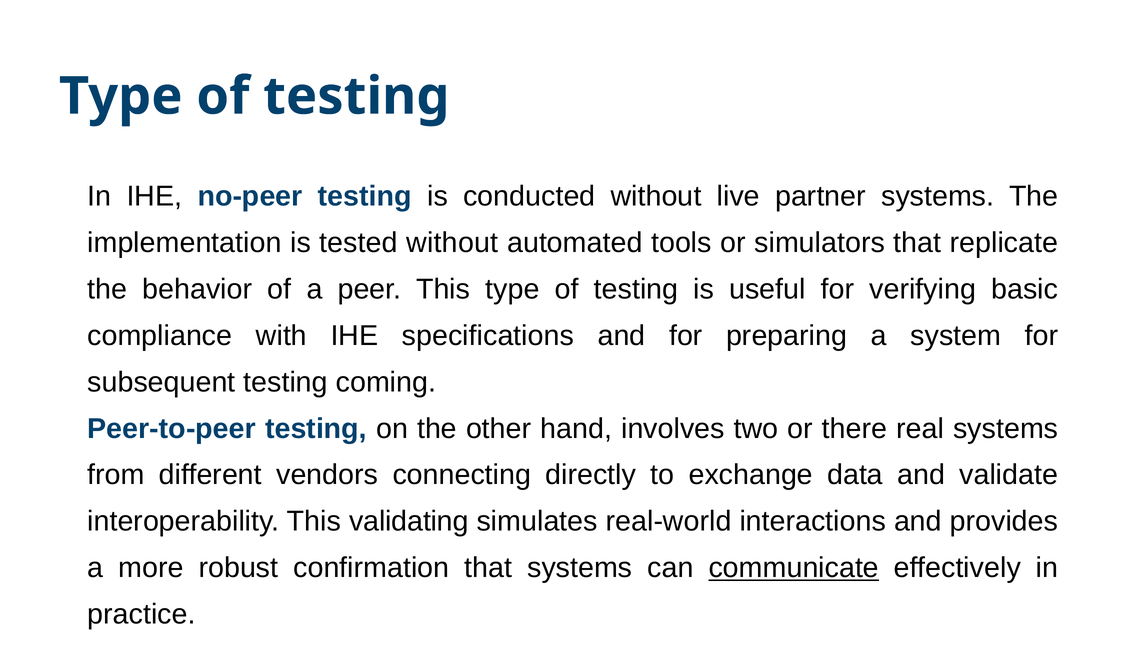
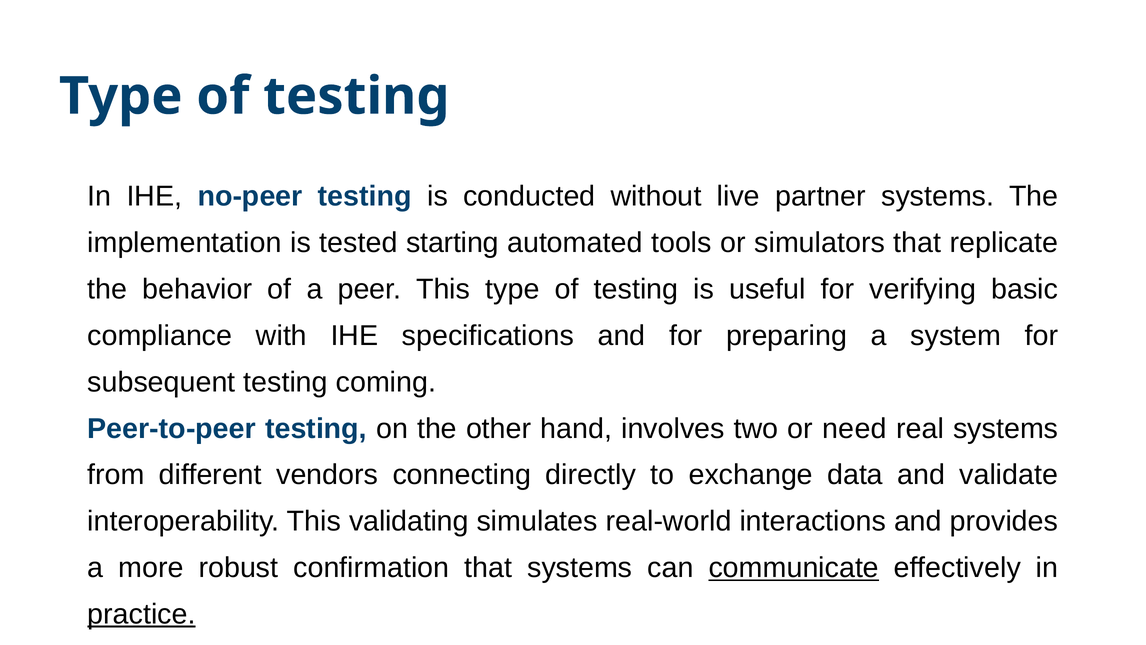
tested without: without -> starting
there: there -> need
practice underline: none -> present
